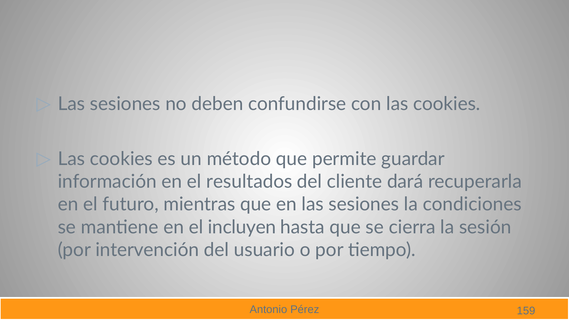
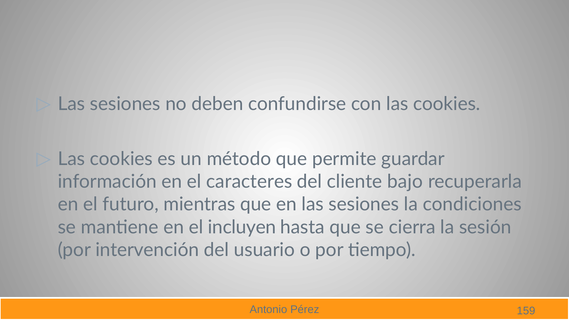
resultados: resultados -> caracteres
dará: dará -> bajo
